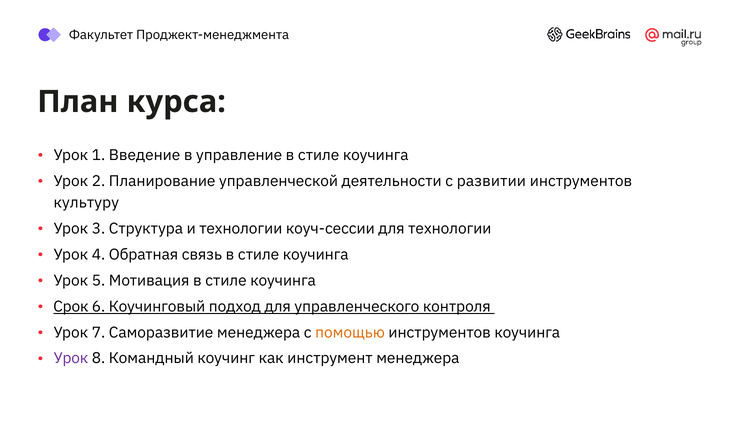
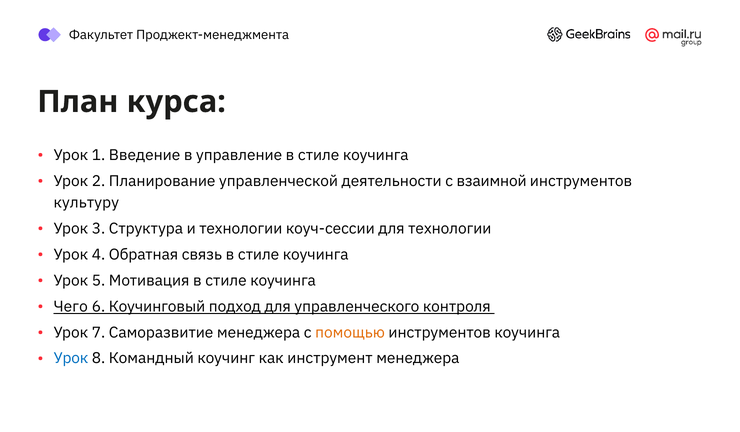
развитии: развитии -> взаимной
Срок: Срок -> Чего
Урок at (71, 358) colour: purple -> blue
